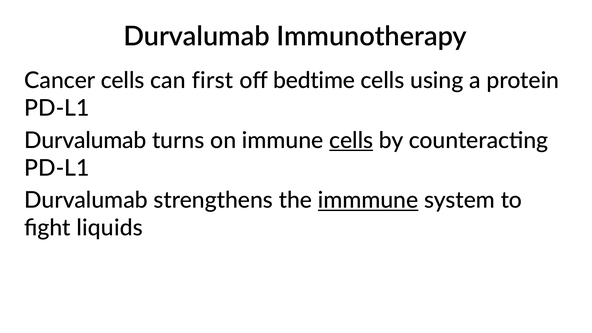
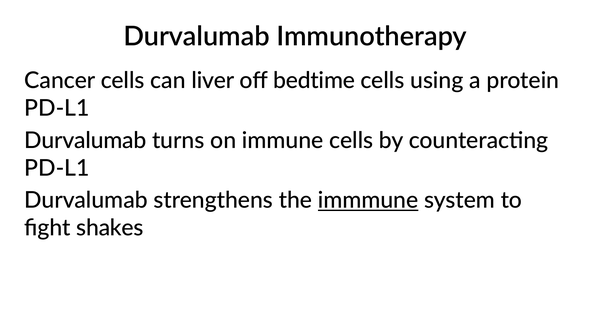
first: first -> liver
cells at (351, 140) underline: present -> none
liquids: liquids -> shakes
